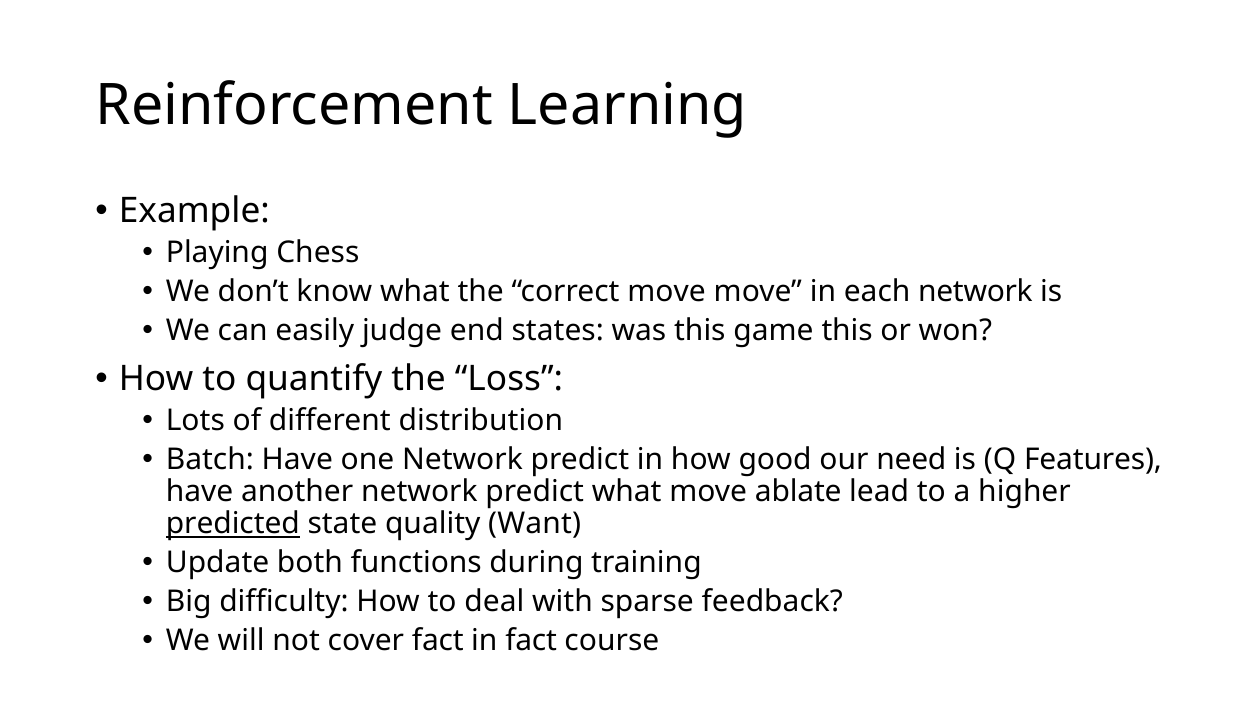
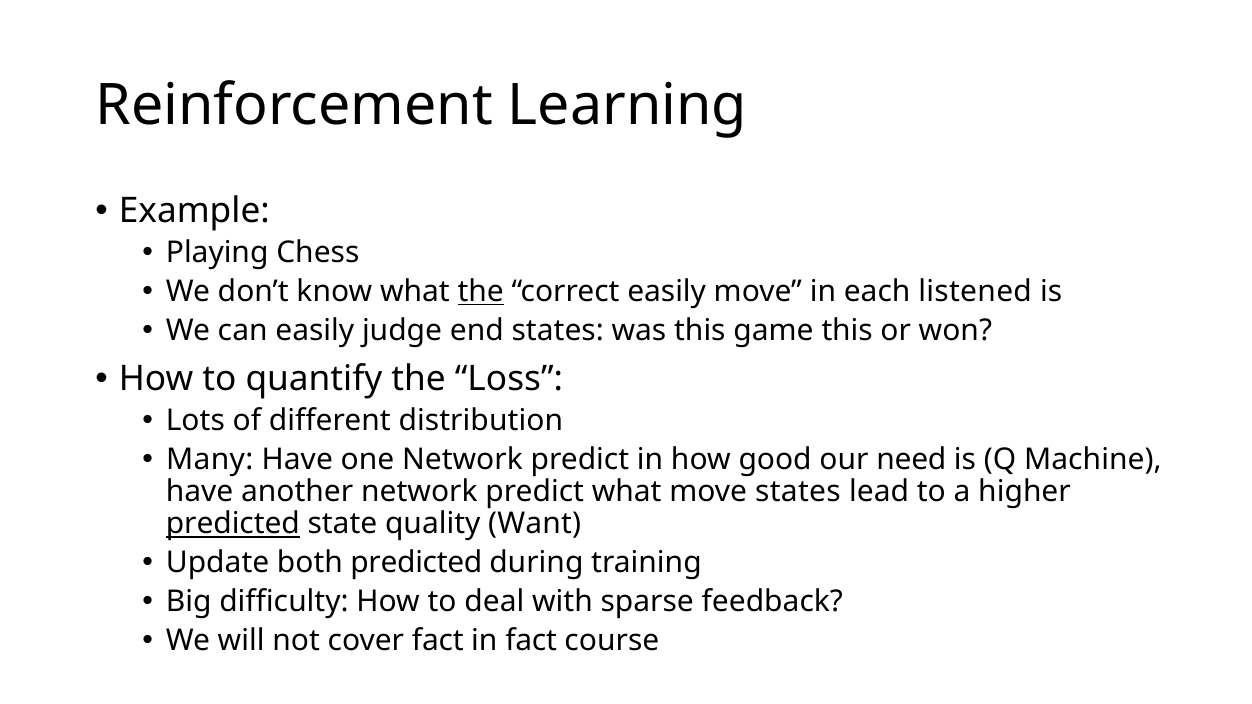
the at (481, 292) underline: none -> present
correct move: move -> easily
each network: network -> listened
Batch: Batch -> Many
Features: Features -> Machine
move ablate: ablate -> states
both functions: functions -> predicted
